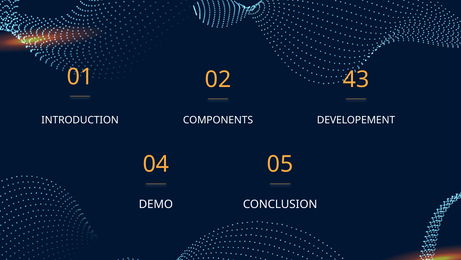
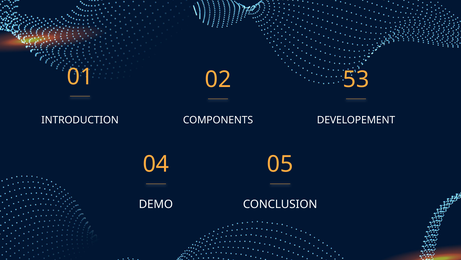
43: 43 -> 53
